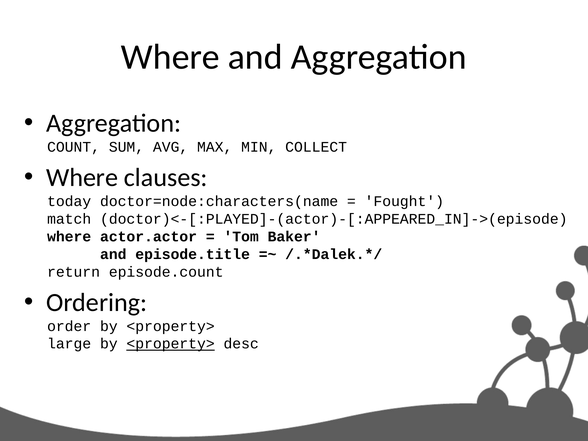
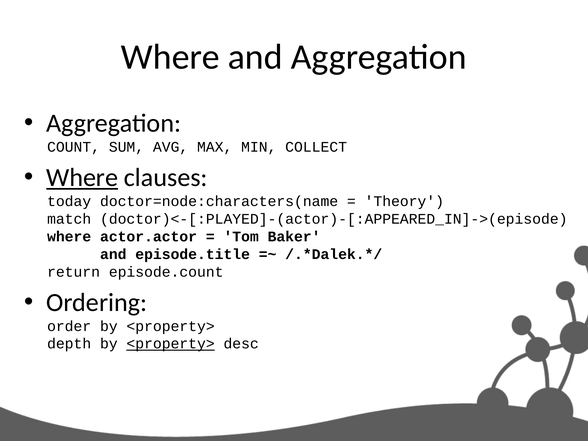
Where at (82, 178) underline: none -> present
Fought: Fought -> Theory
large: large -> depth
